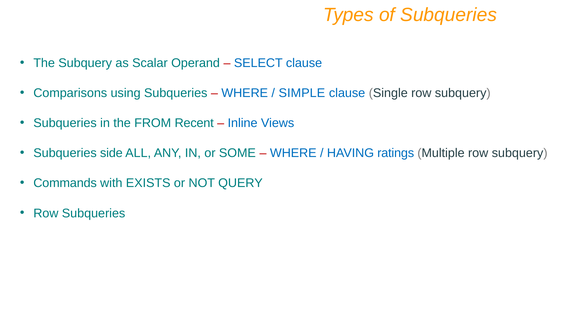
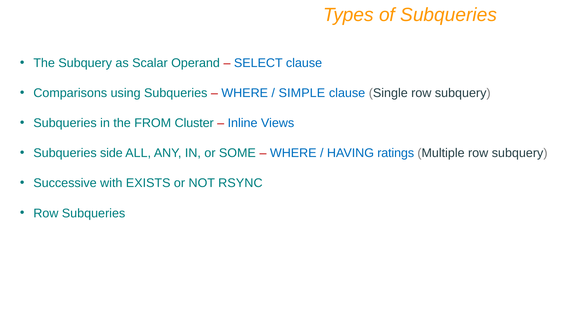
Recent: Recent -> Cluster
Commands: Commands -> Successive
QUERY: QUERY -> RSYNC
